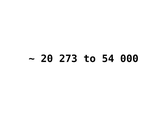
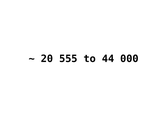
273: 273 -> 555
54: 54 -> 44
